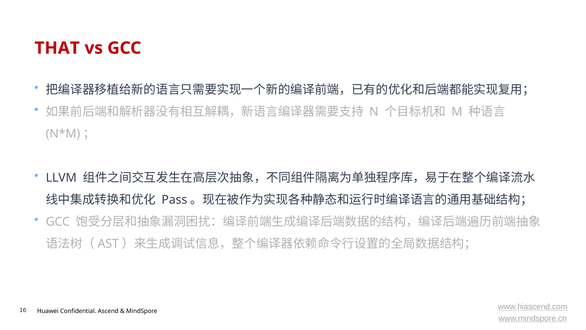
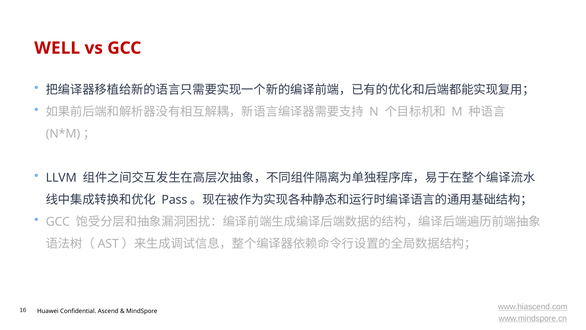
THAT: THAT -> WELL
